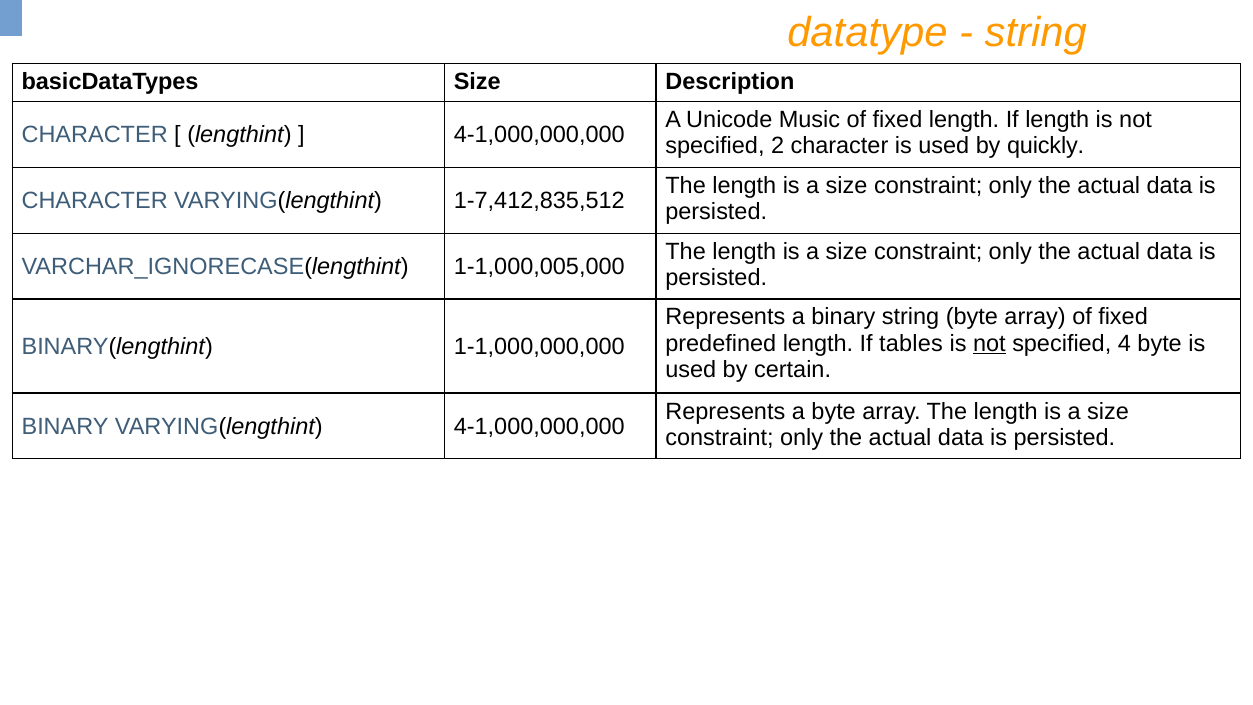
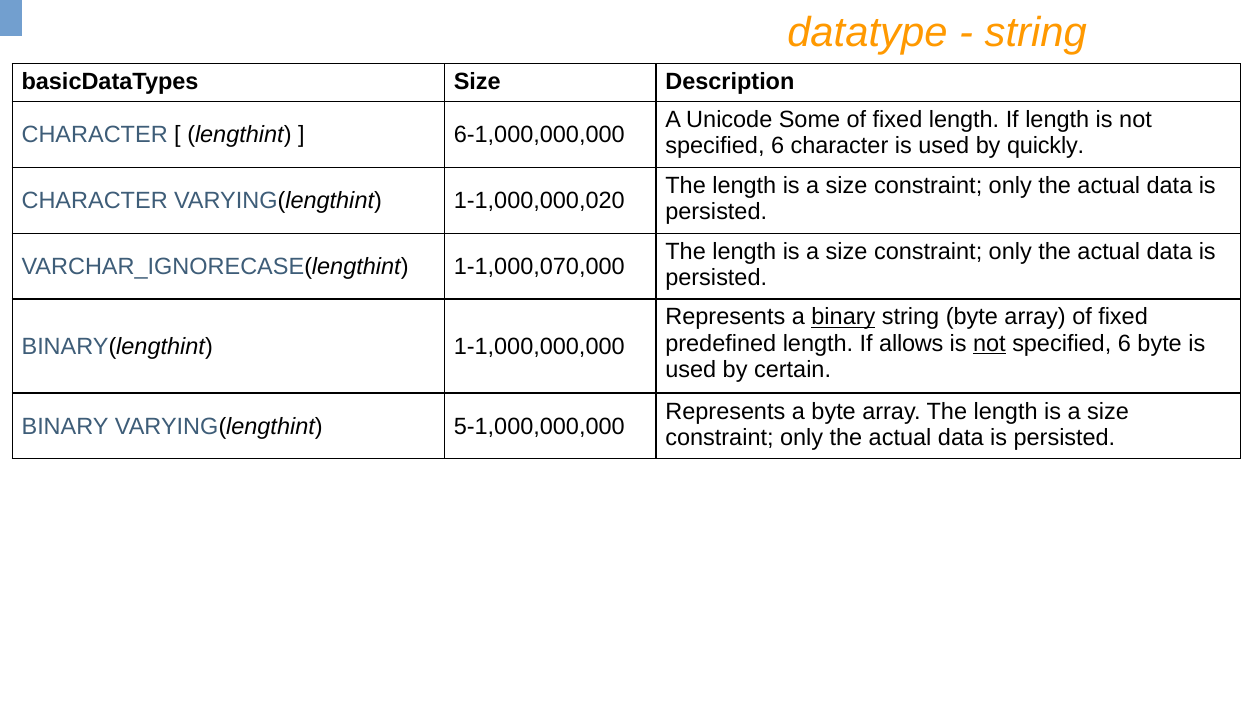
Music: Music -> Some
4-1,000,000,000 at (539, 135): 4-1,000,000,000 -> 6-1,000,000,000
2 at (778, 146): 2 -> 6
1-7,412,835,512: 1-7,412,835,512 -> 1-1,000,000,020
1-1,000,005,000: 1-1,000,005,000 -> 1-1,000,070,000
binary at (843, 317) underline: none -> present
tables: tables -> allows
4 at (1124, 343): 4 -> 6
VARYING(lengthint 4-1,000,000,000: 4-1,000,000,000 -> 5-1,000,000,000
